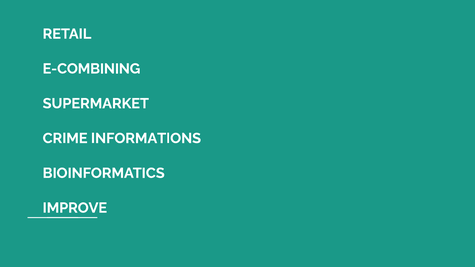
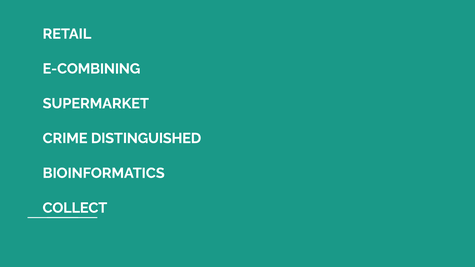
INFORMATIONS: INFORMATIONS -> DISTINGUISHED
IMPROVE: IMPROVE -> COLLECT
